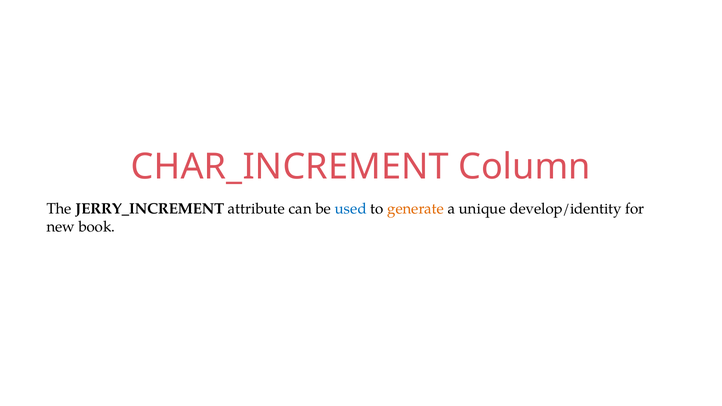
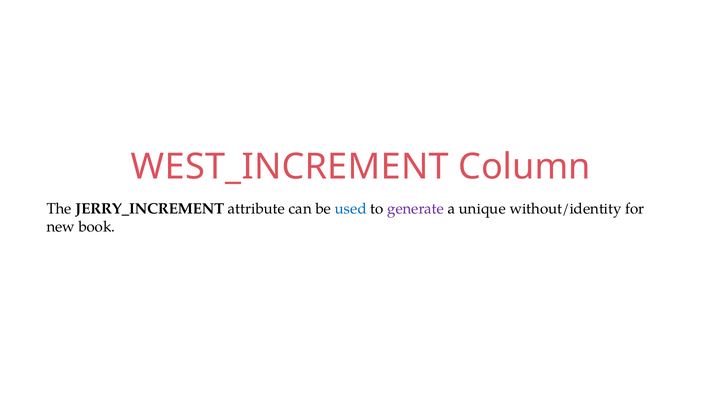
CHAR_INCREMENT: CHAR_INCREMENT -> WEST_INCREMENT
generate colour: orange -> purple
develop/identity: develop/identity -> without/identity
